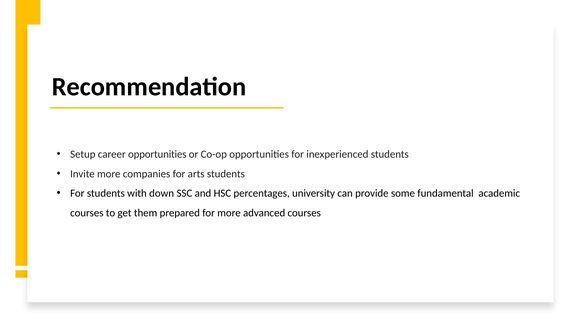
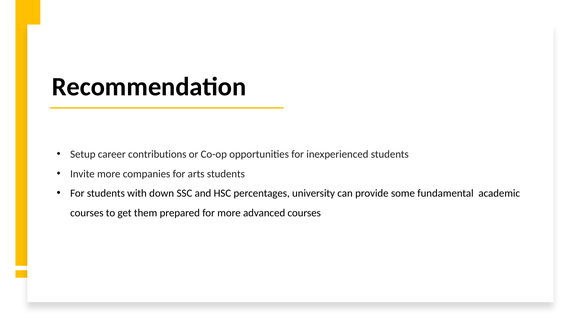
career opportunities: opportunities -> contributions
